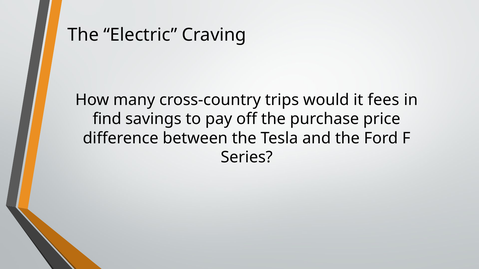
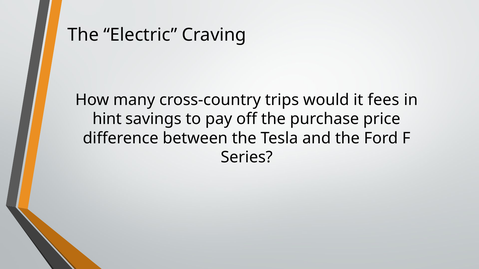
find: find -> hint
